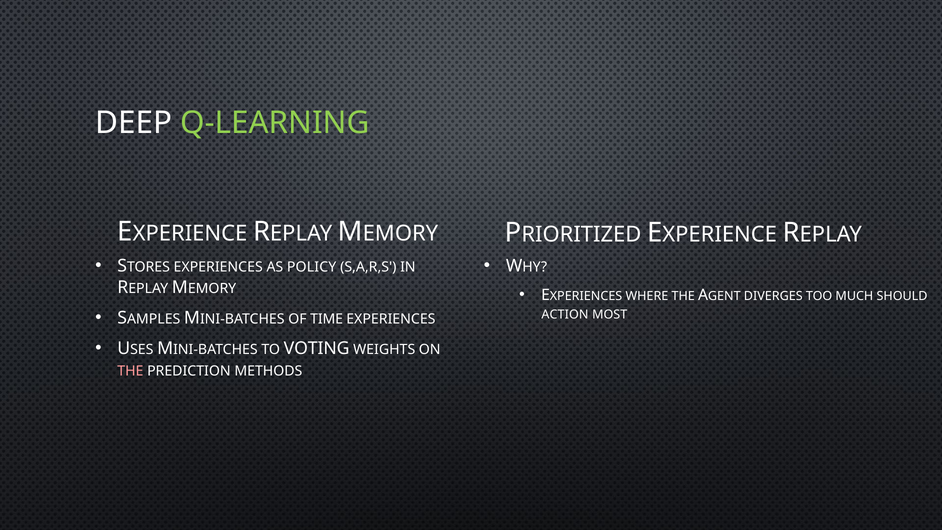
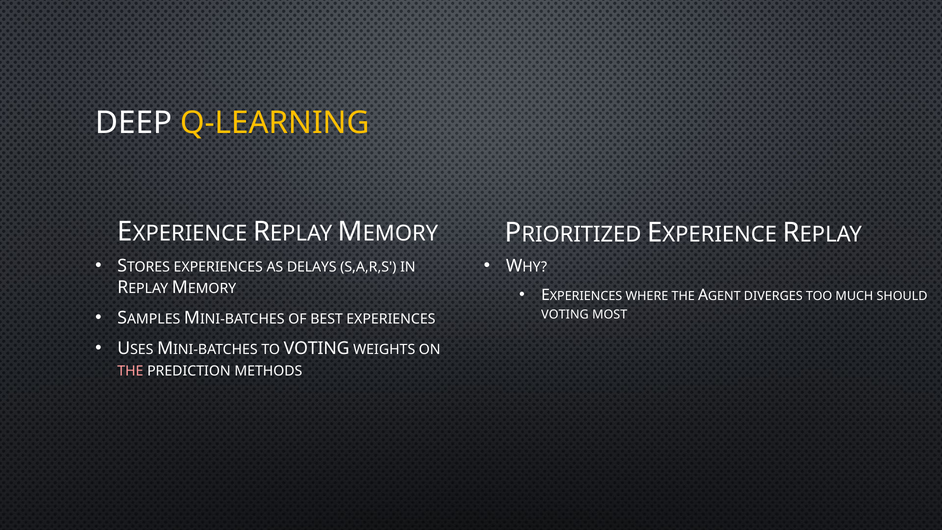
Q-LEARNING colour: light green -> yellow
POLICY: POLICY -> DELAYS
TIME: TIME -> BEST
ACTION at (565, 315): ACTION -> VOTING
